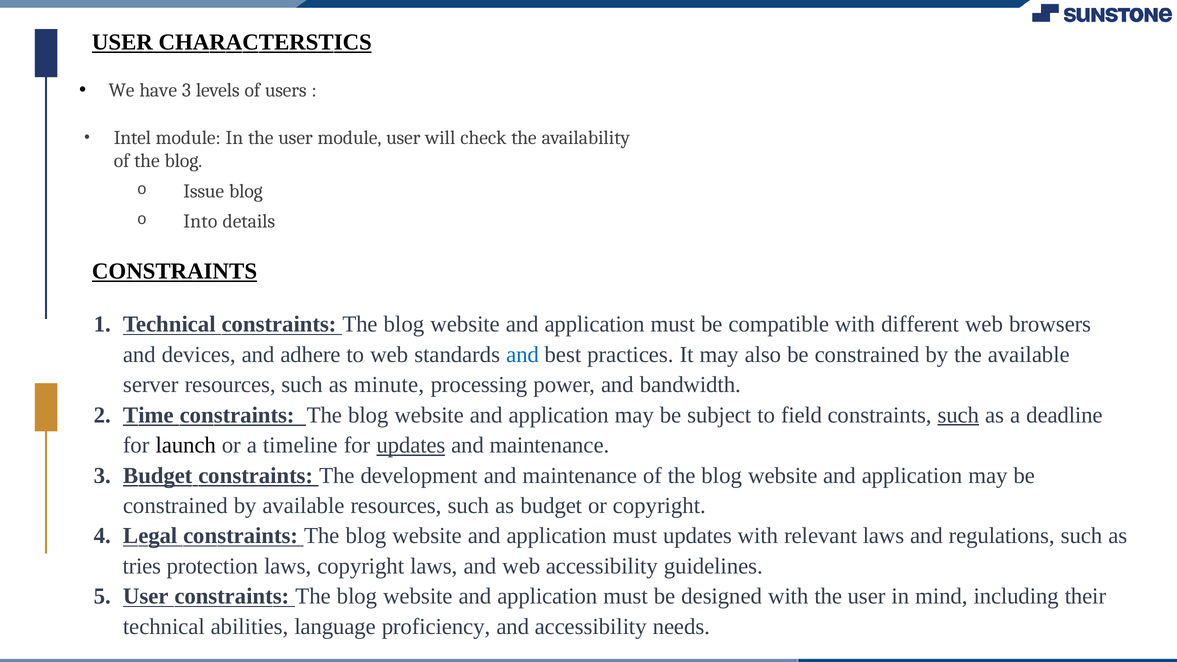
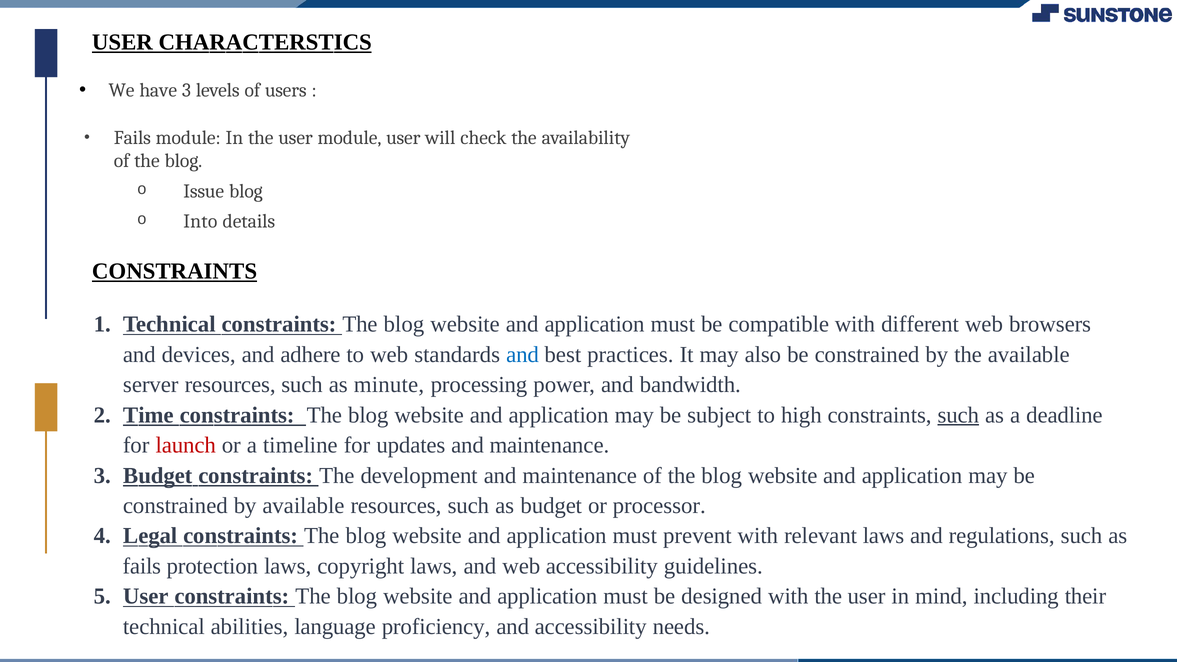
Intel at (132, 138): Intel -> Fails
field: field -> high
launch colour: black -> red
updates at (411, 445) underline: present -> none
or copyright: copyright -> processor
must updates: updates -> prevent
tries at (142, 566): tries -> fails
